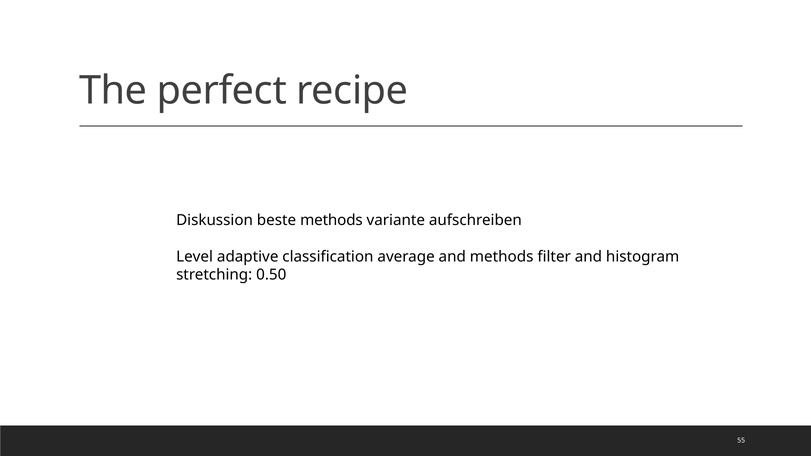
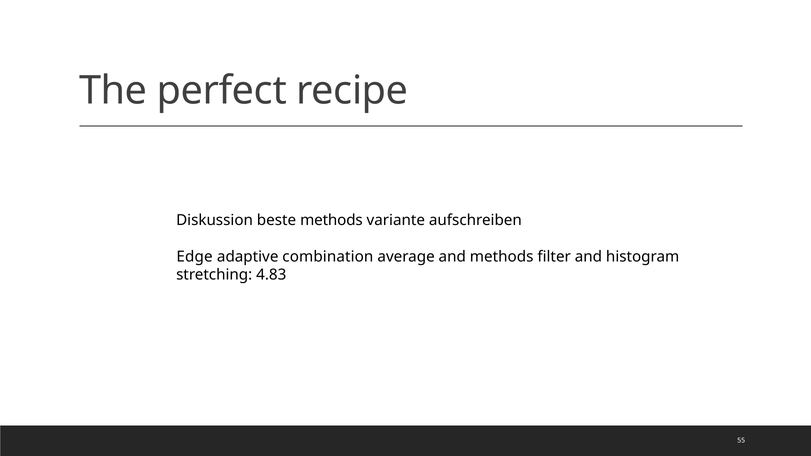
Level: Level -> Edge
classification: classification -> combination
0.50: 0.50 -> 4.83
